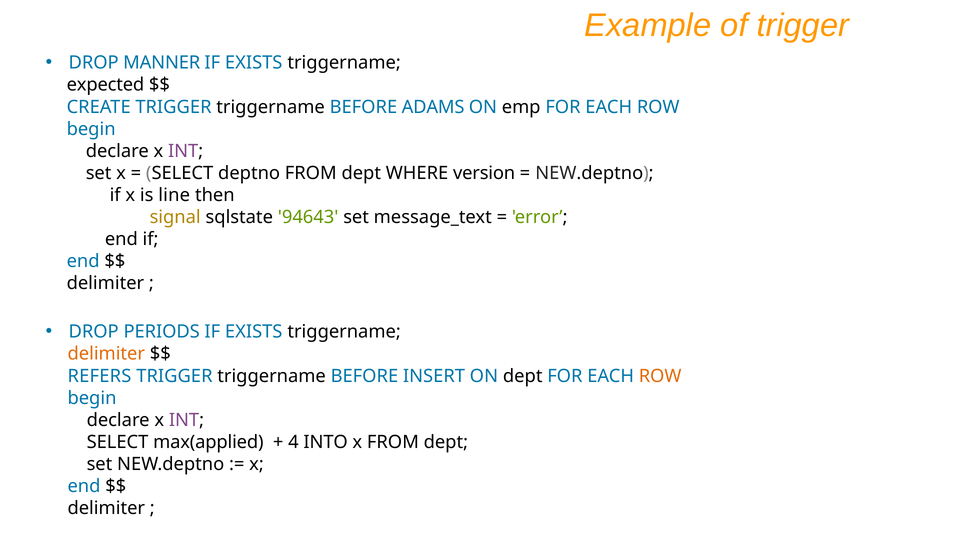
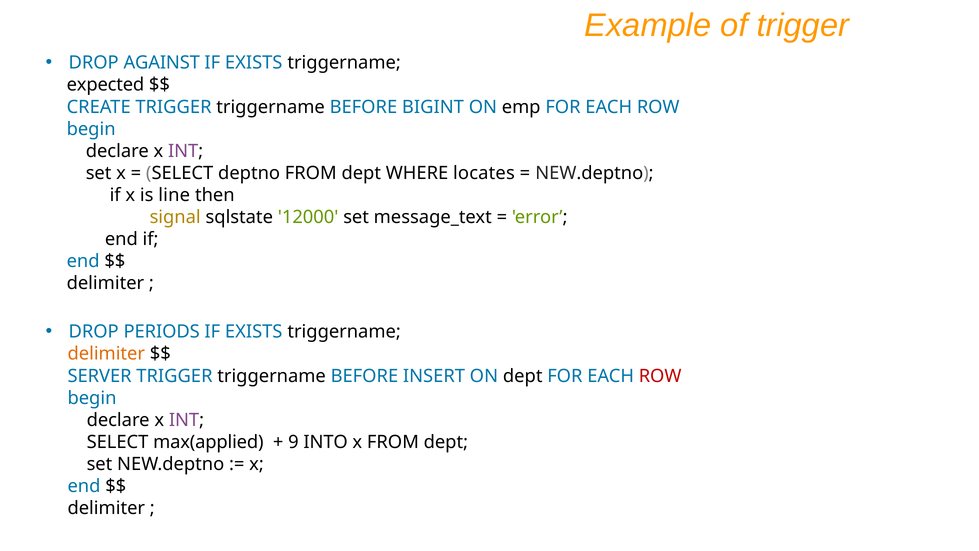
MANNER: MANNER -> AGAINST
ADAMS: ADAMS -> BIGINT
version: version -> locates
94643: 94643 -> 12000
REFERS: REFERS -> SERVER
ROW at (660, 376) colour: orange -> red
4: 4 -> 9
